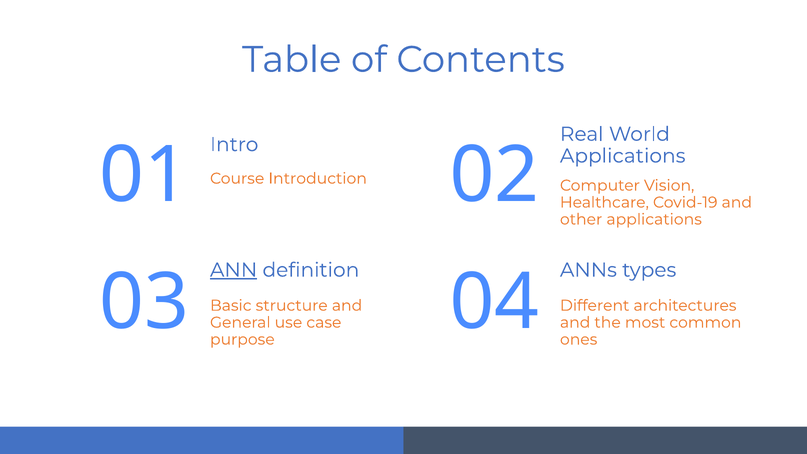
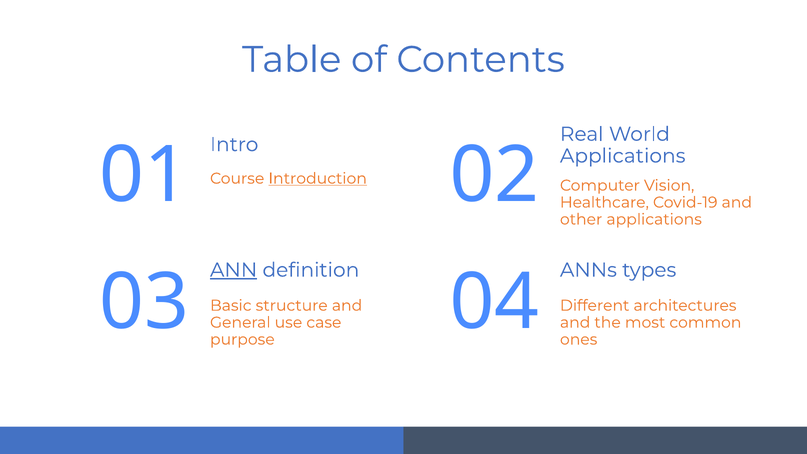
Introduction underline: none -> present
